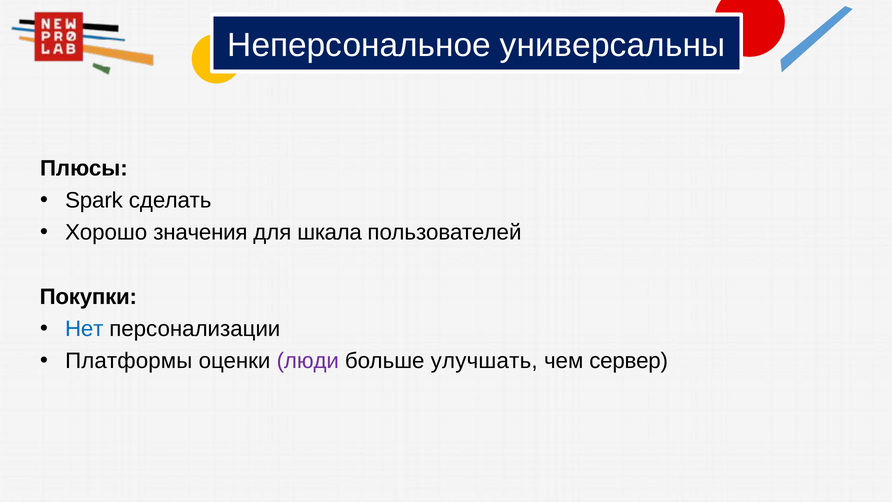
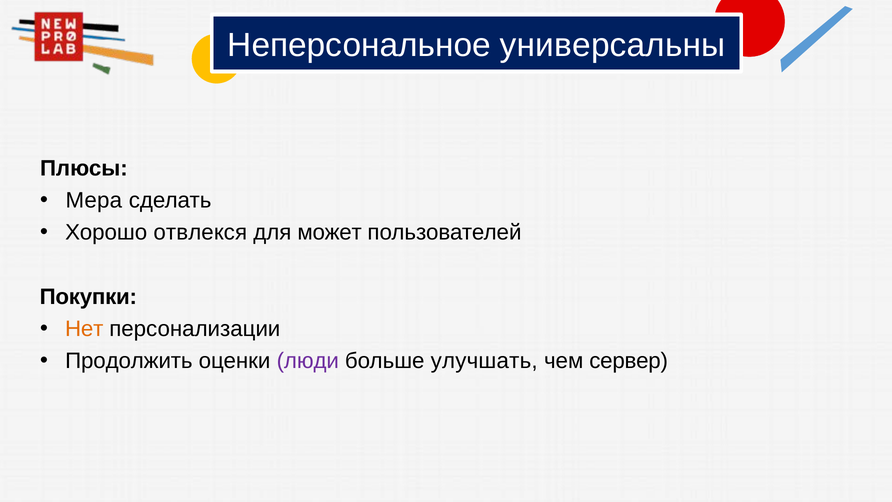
Spark: Spark -> Мера
значения: значения -> отвлекся
шкала: шкала -> может
Нет colour: blue -> orange
Платформы: Платформы -> Продолжить
